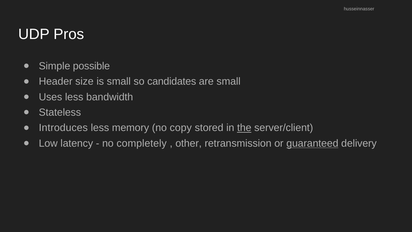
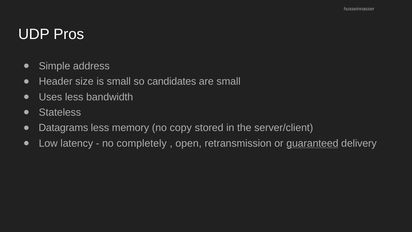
possible: possible -> address
Introduces: Introduces -> Datagrams
the underline: present -> none
other: other -> open
